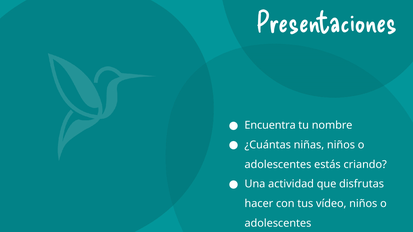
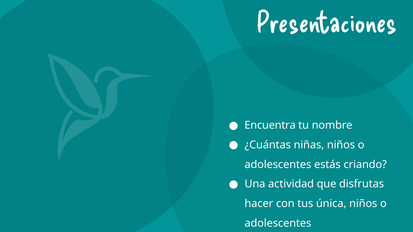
vídeo: vídeo -> única
